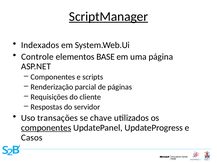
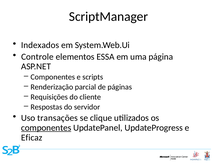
ScriptManager underline: present -> none
BASE: BASE -> ESSA
chave: chave -> clique
Casos: Casos -> Eficaz
